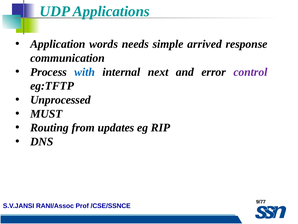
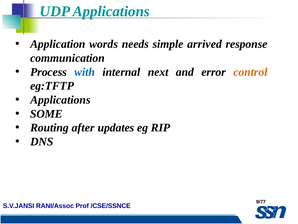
control colour: purple -> orange
Unprocessed at (60, 100): Unprocessed -> Applications
MUST: MUST -> SOME
from: from -> after
